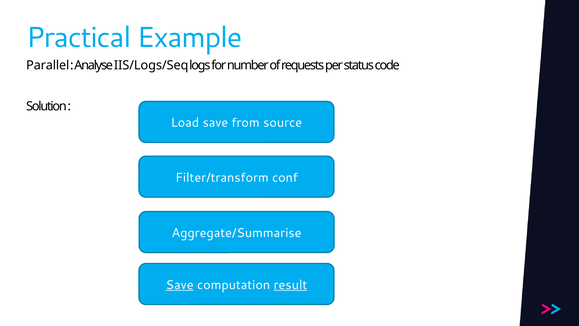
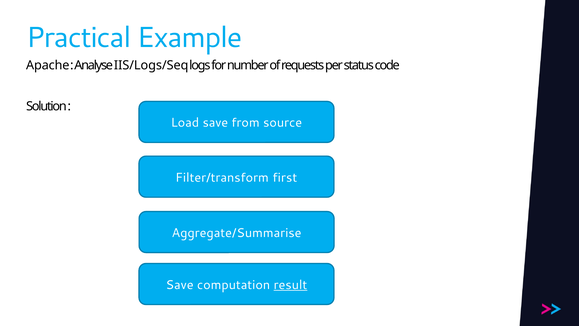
Parallel: Parallel -> Apache
conf: conf -> first
Save at (180, 285) underline: present -> none
